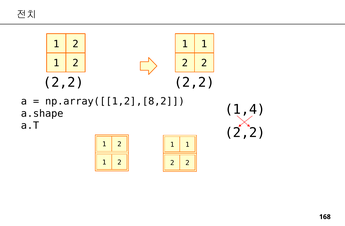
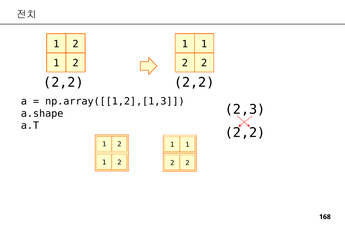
np.array([[1,2],[8,2: np.array([[1,2],[8,2 -> np.array([[1,2],[1,3
1,4: 1,4 -> 2,3
